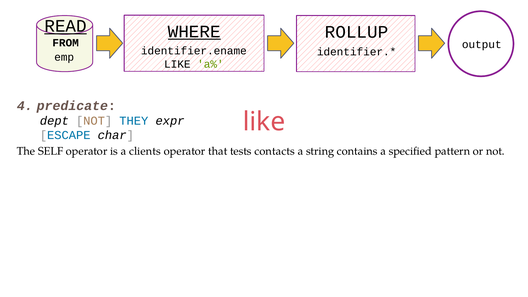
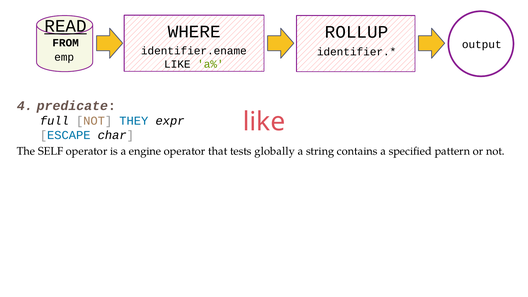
WHERE underline: present -> none
dept: dept -> full
clients: clients -> engine
contacts: contacts -> globally
